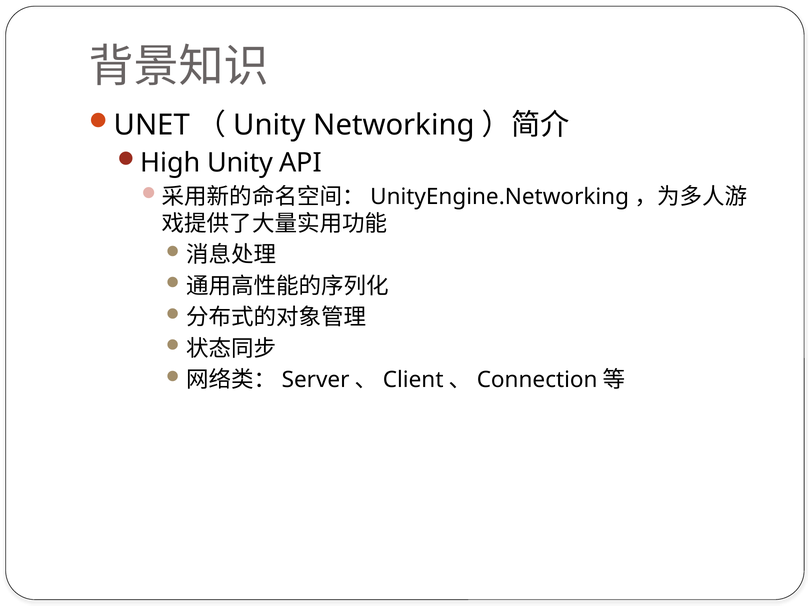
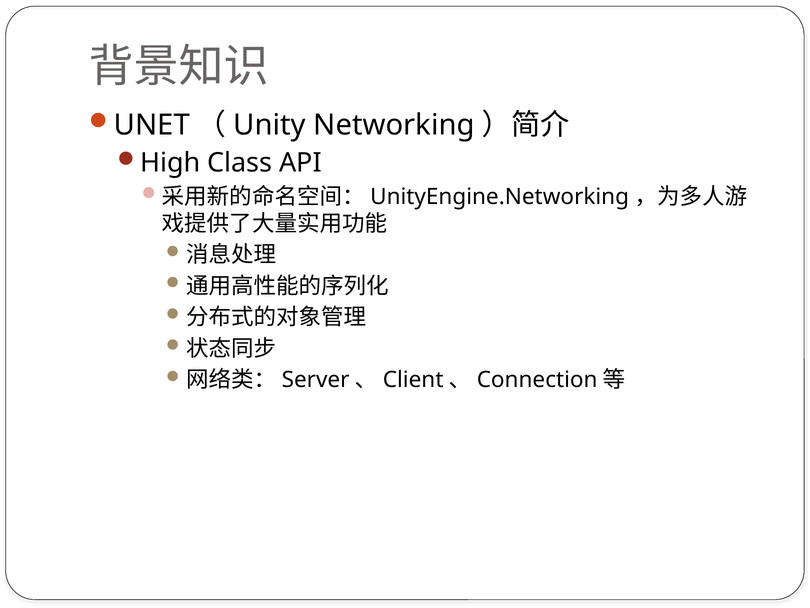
High Unity: Unity -> Class
